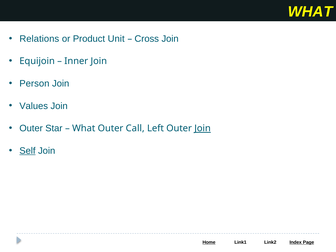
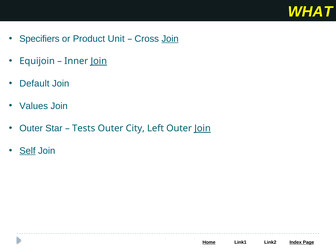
Relations: Relations -> Specifiers
Join at (170, 39) underline: none -> present
Join at (99, 61) underline: none -> present
Person: Person -> Default
What at (84, 128): What -> Tests
Call: Call -> City
